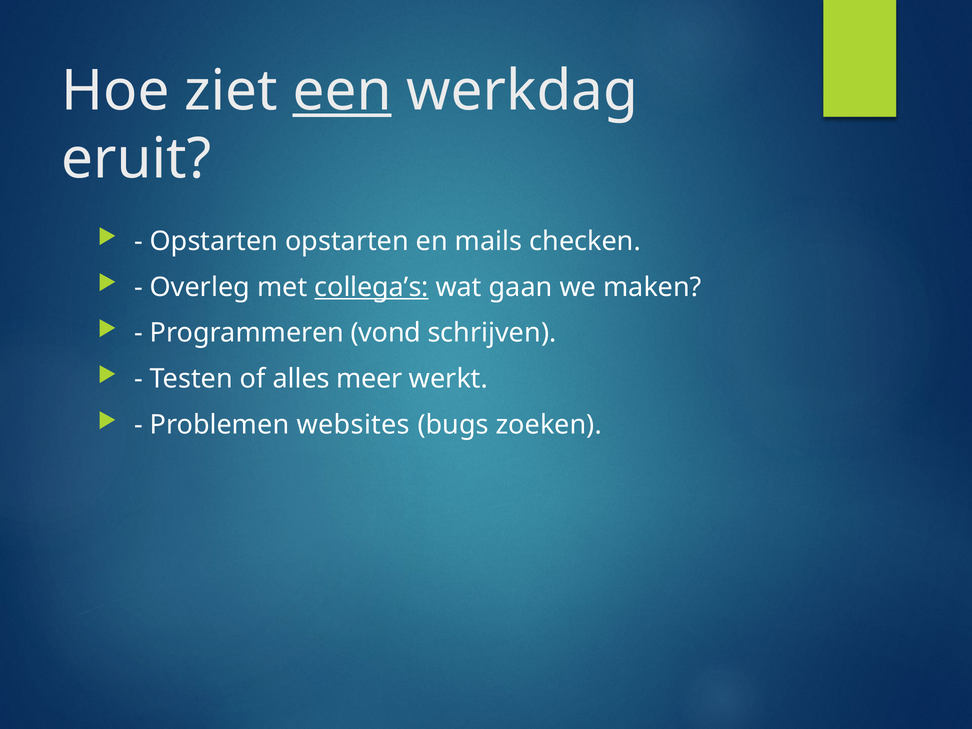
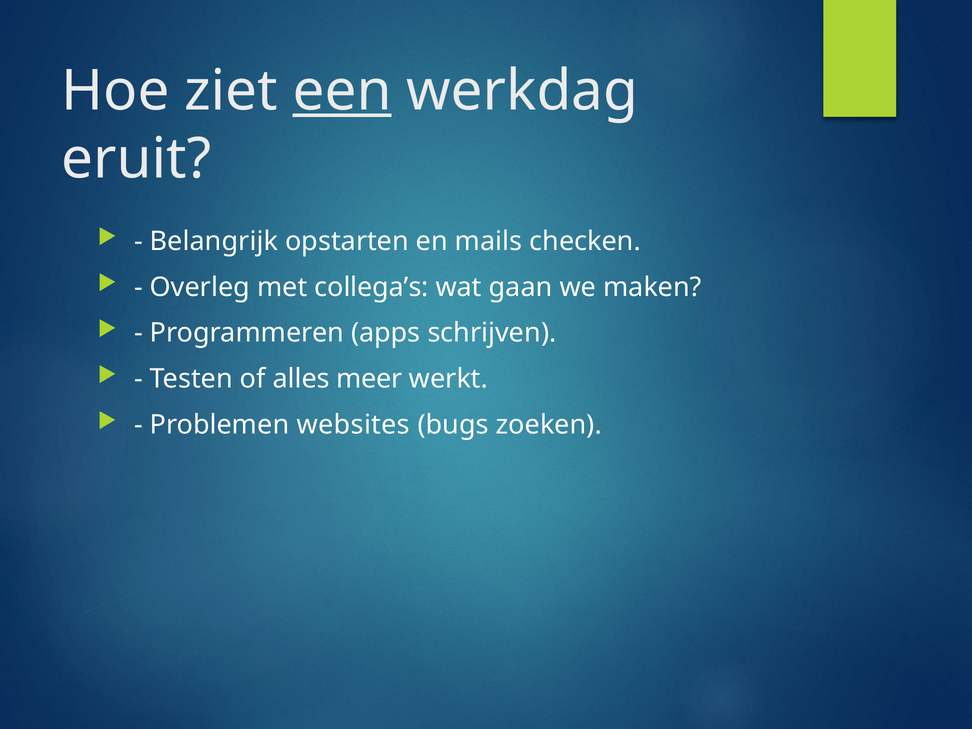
Opstarten at (214, 241): Opstarten -> Belangrijk
collega’s underline: present -> none
vond: vond -> apps
